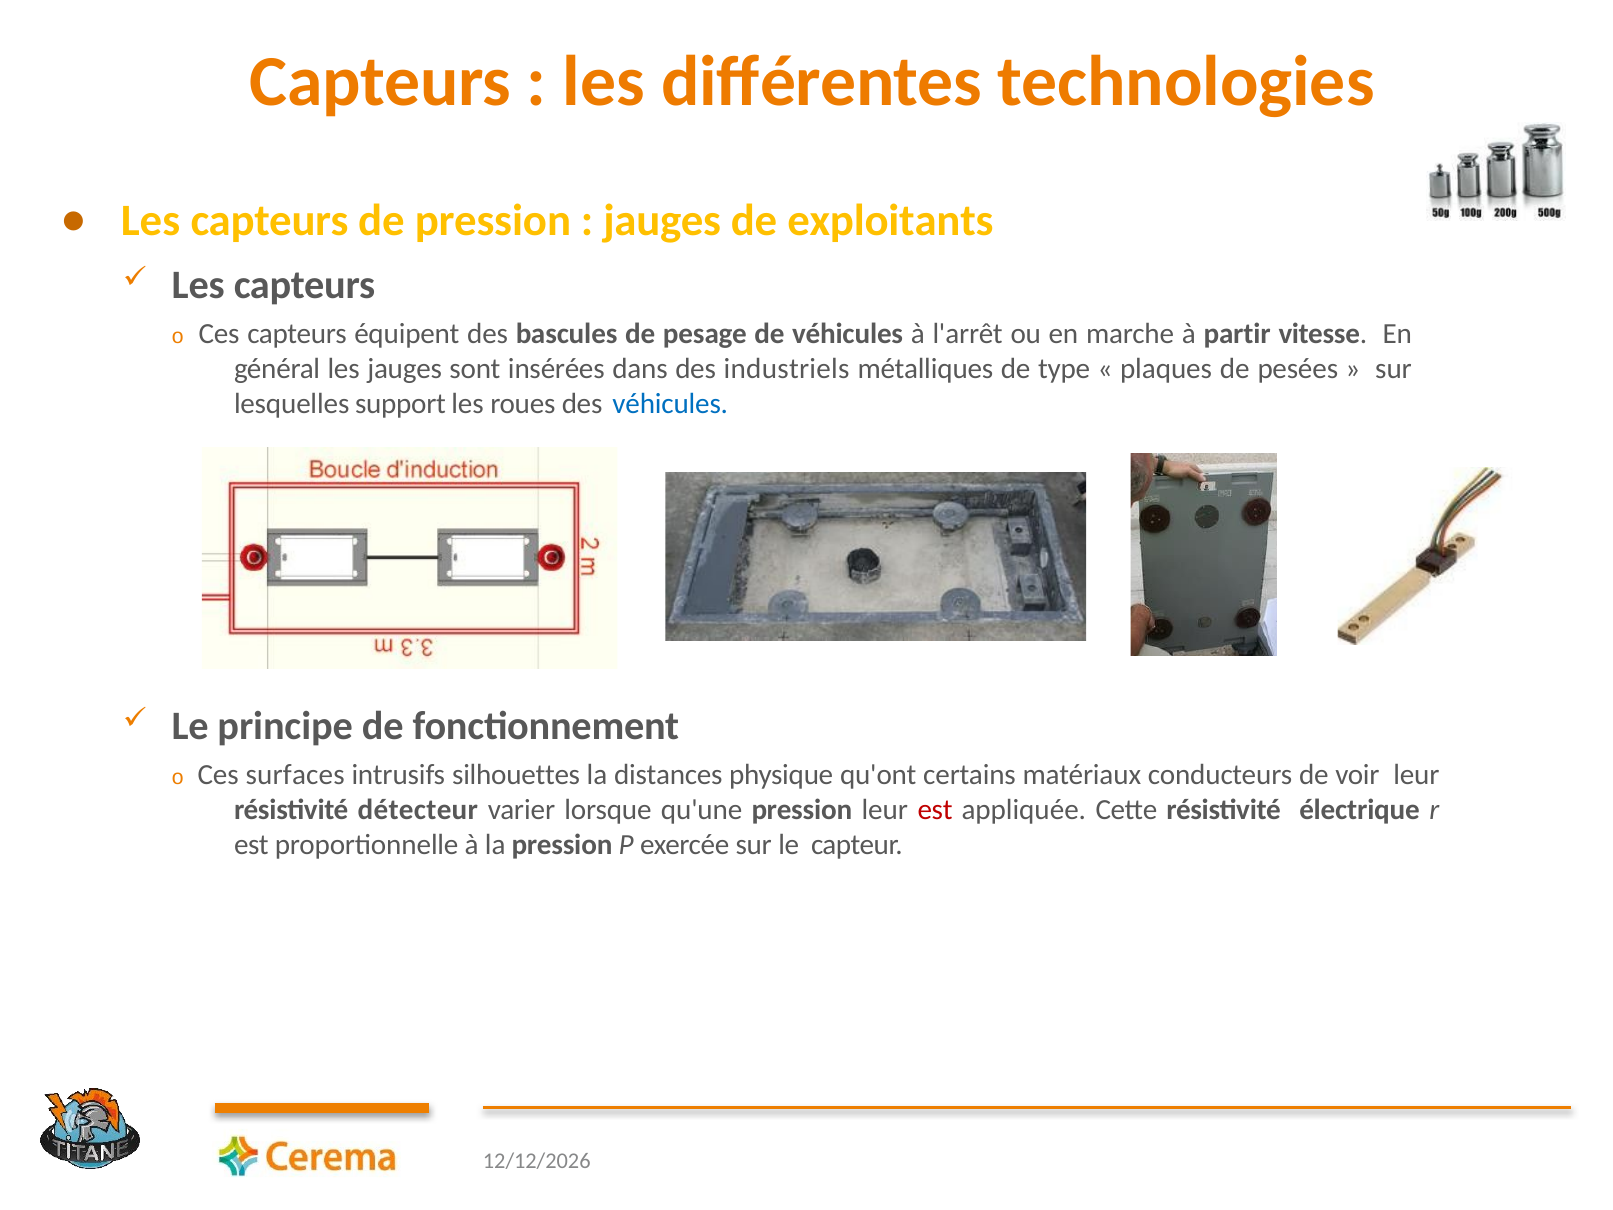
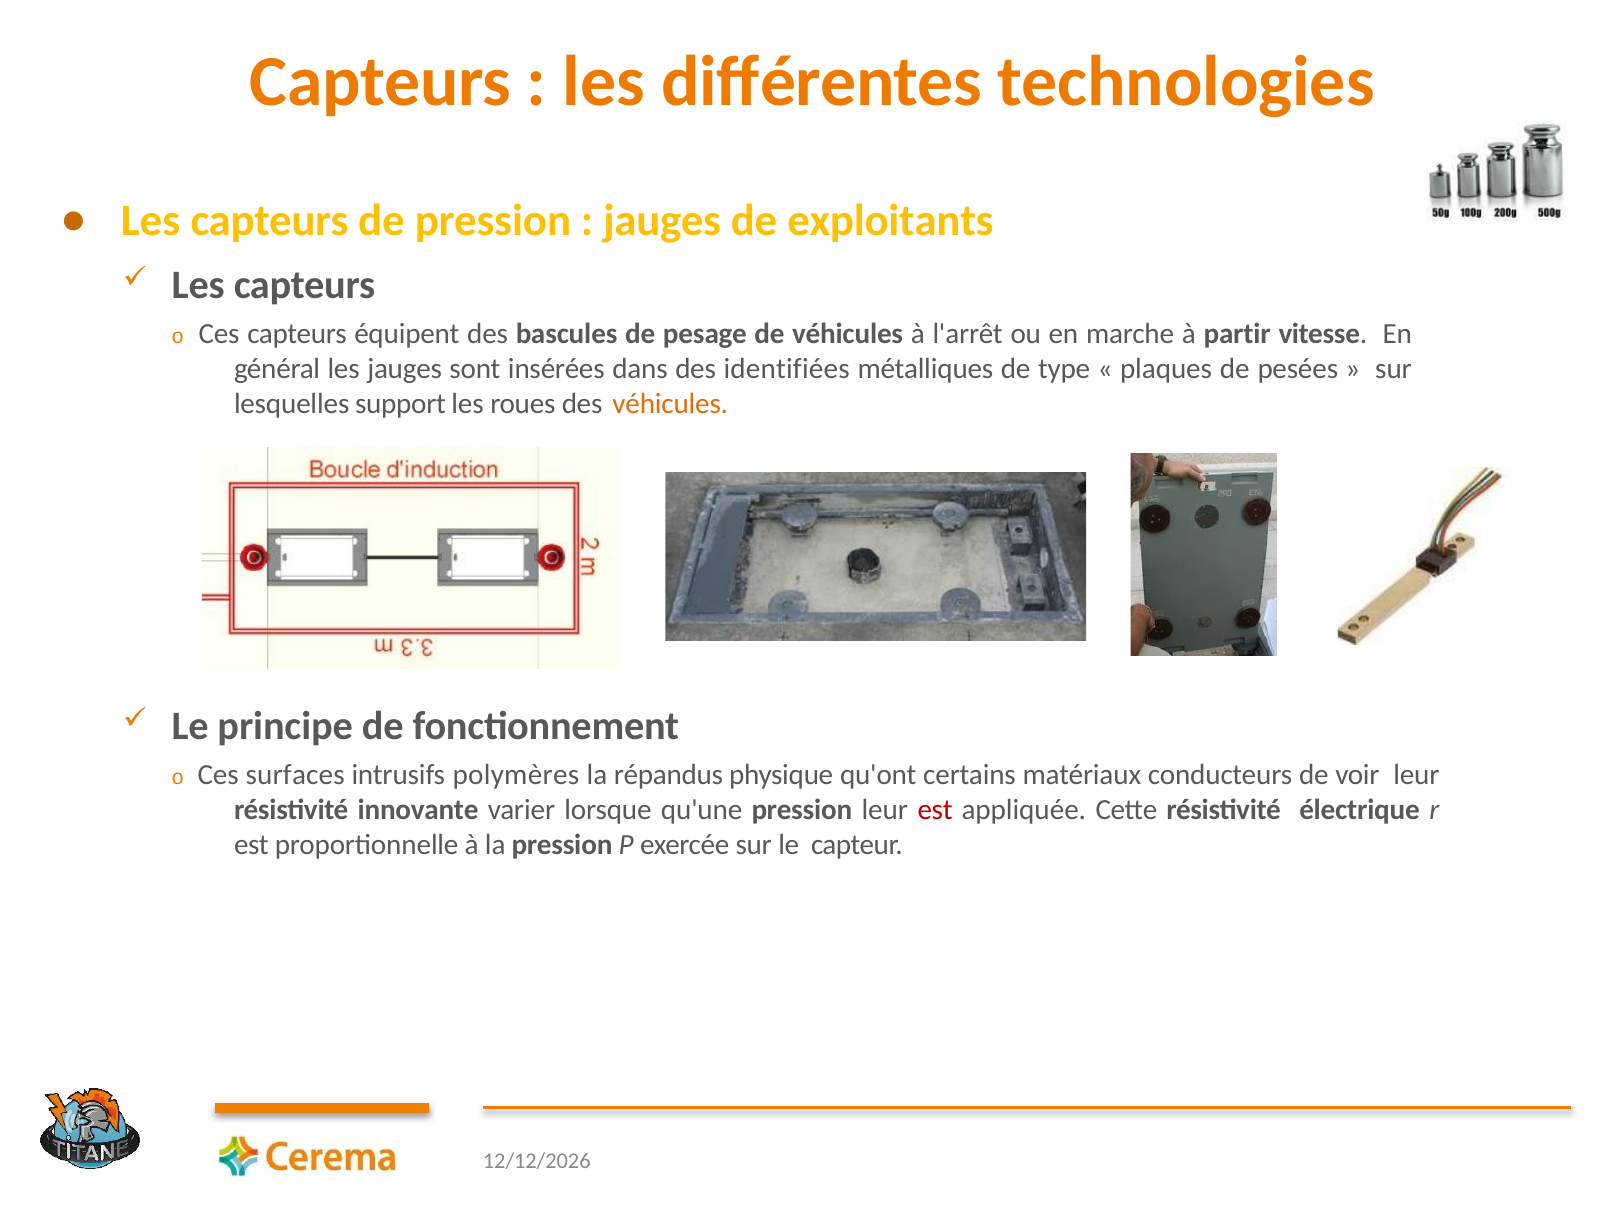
industriels: industriels -> identifiées
véhicules at (670, 404) colour: blue -> orange
silhouettes: silhouettes -> polymères
distances: distances -> répandus
détecteur: détecteur -> innovante
